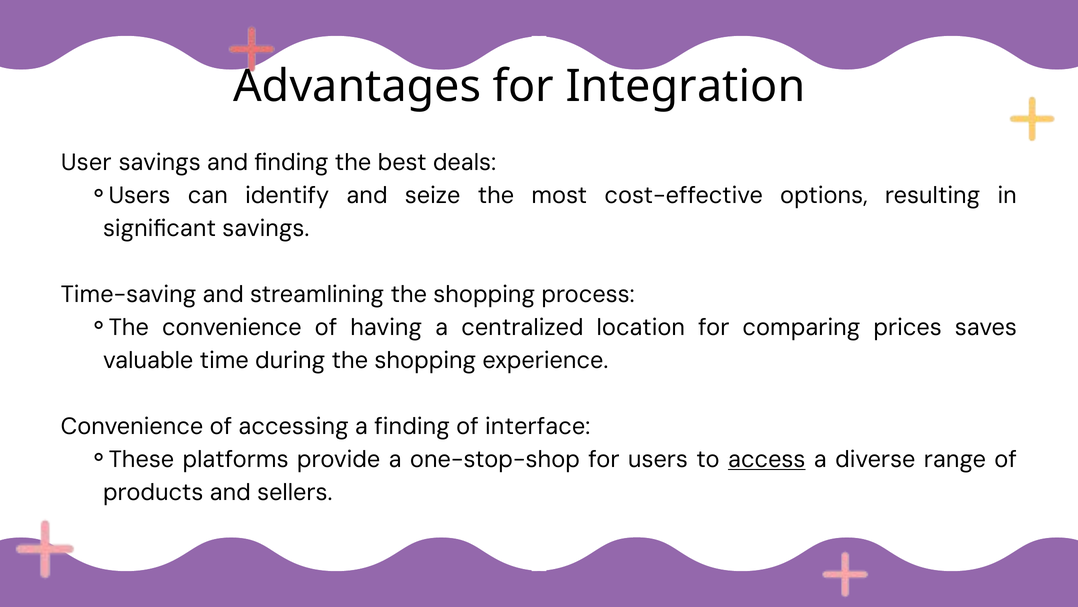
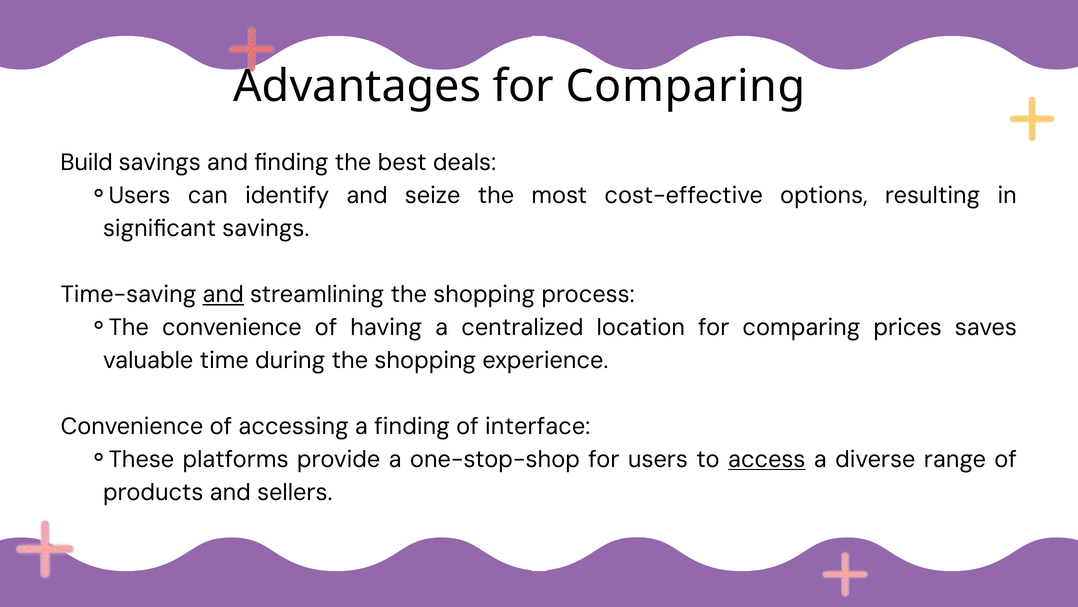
Advantages for Integration: Integration -> Comparing
User: User -> Build
and at (223, 294) underline: none -> present
